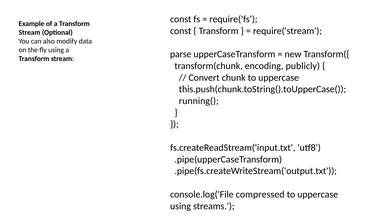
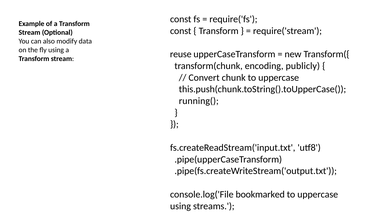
parse: parse -> reuse
compressed: compressed -> bookmarked
